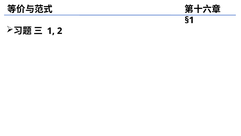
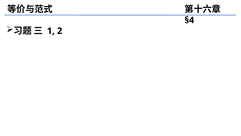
§1: §1 -> §4
